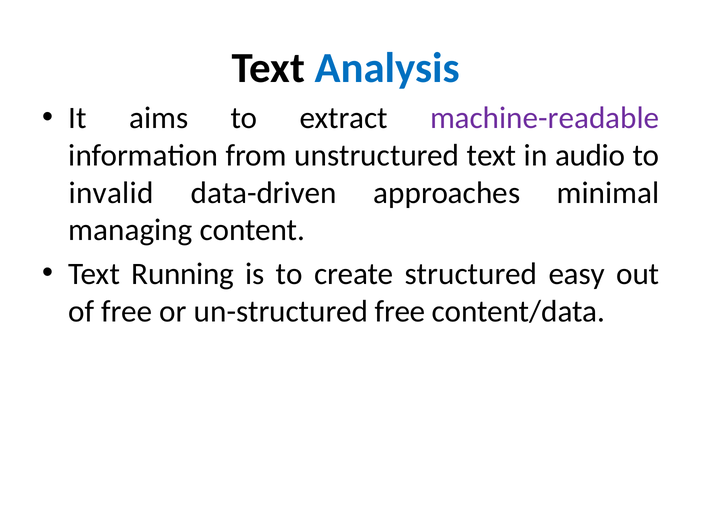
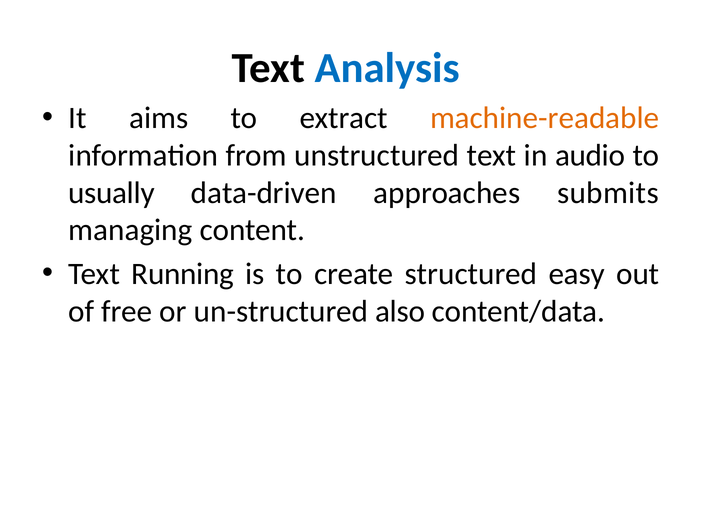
machine-readable colour: purple -> orange
invalid: invalid -> usually
minimal: minimal -> submits
un-structured free: free -> also
